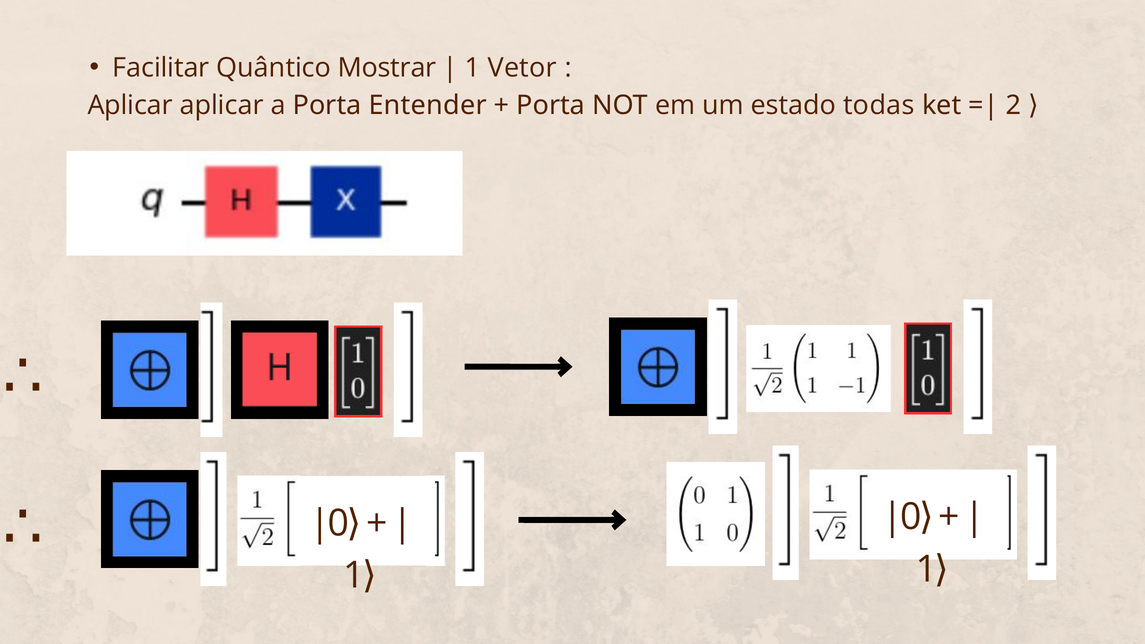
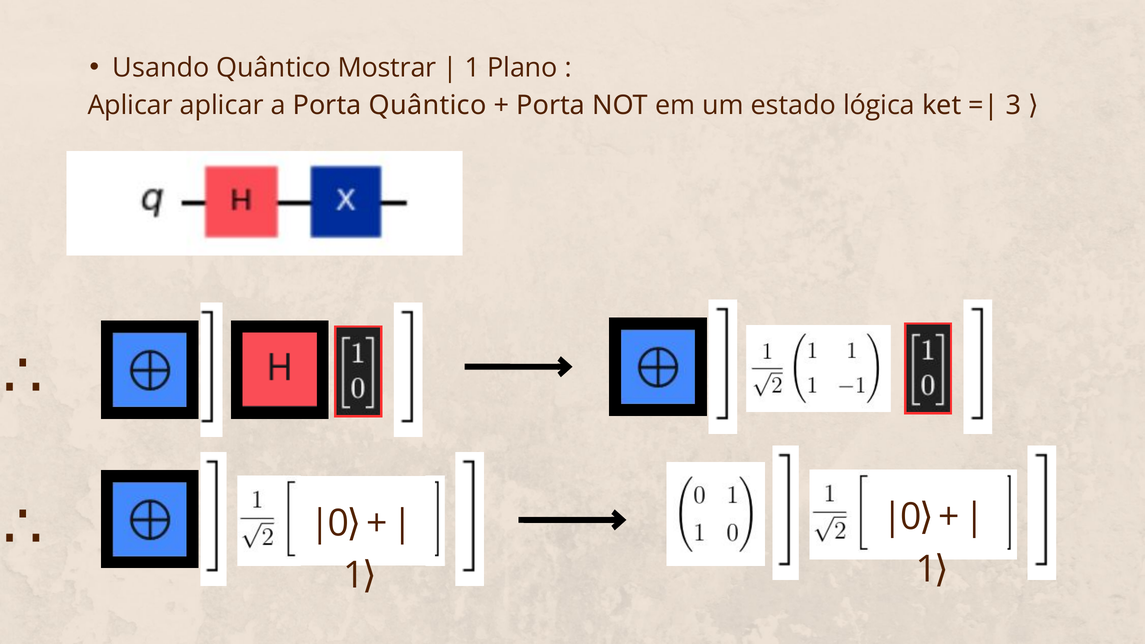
Facilitar: Facilitar -> Usando
Vetor: Vetor -> Plano
Porta Entender: Entender -> Quântico
todas: todas -> lógica
2: 2 -> 3
